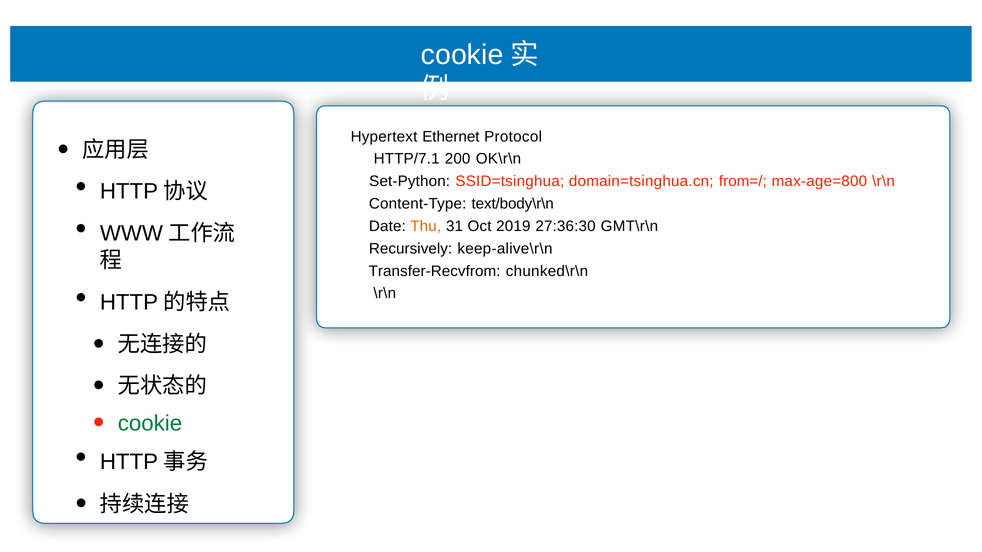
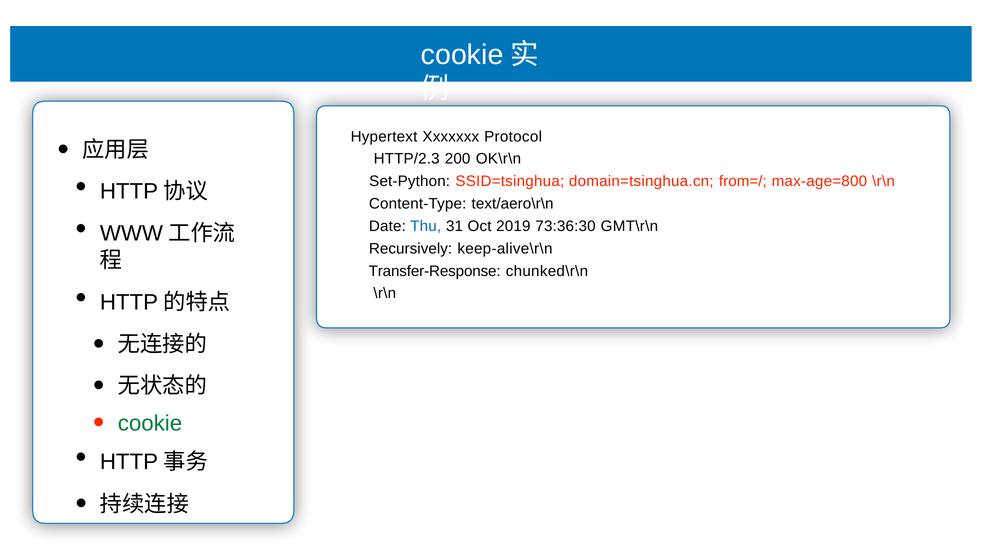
Ethernet: Ethernet -> Xxxxxxx
HTTP/7.1: HTTP/7.1 -> HTTP/2.3
text/body\r\n: text/body\r\n -> text/aero\r\n
Thu colour: orange -> blue
27:36:30: 27:36:30 -> 73:36:30
Transfer-Recvfrom: Transfer-Recvfrom -> Transfer-Response
